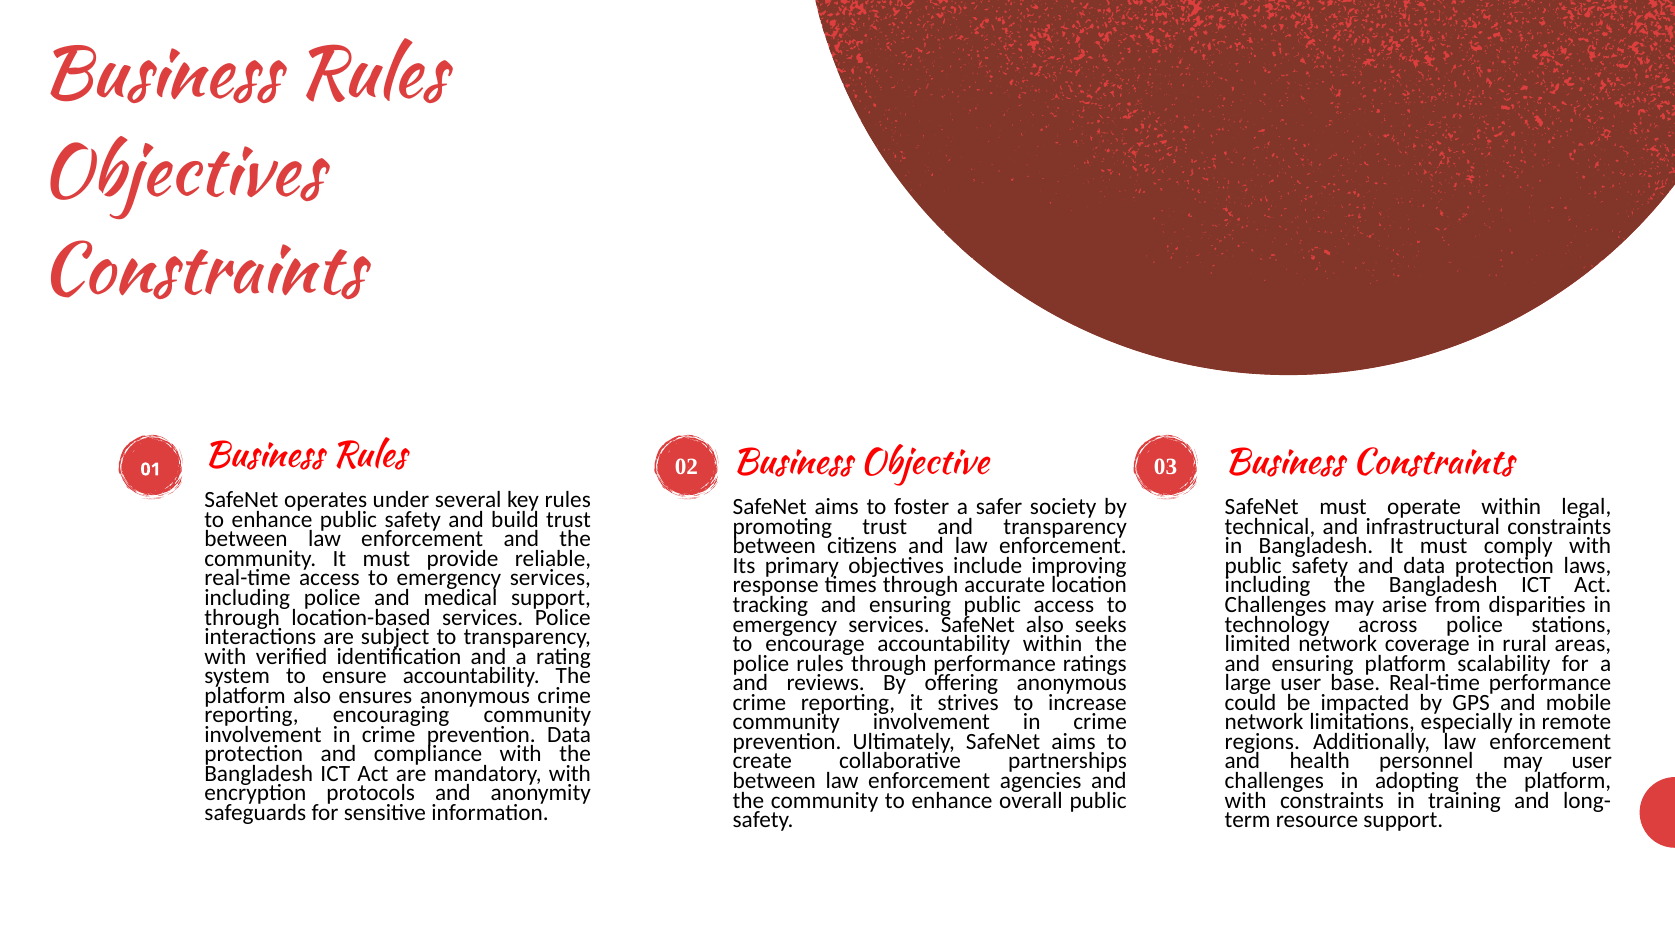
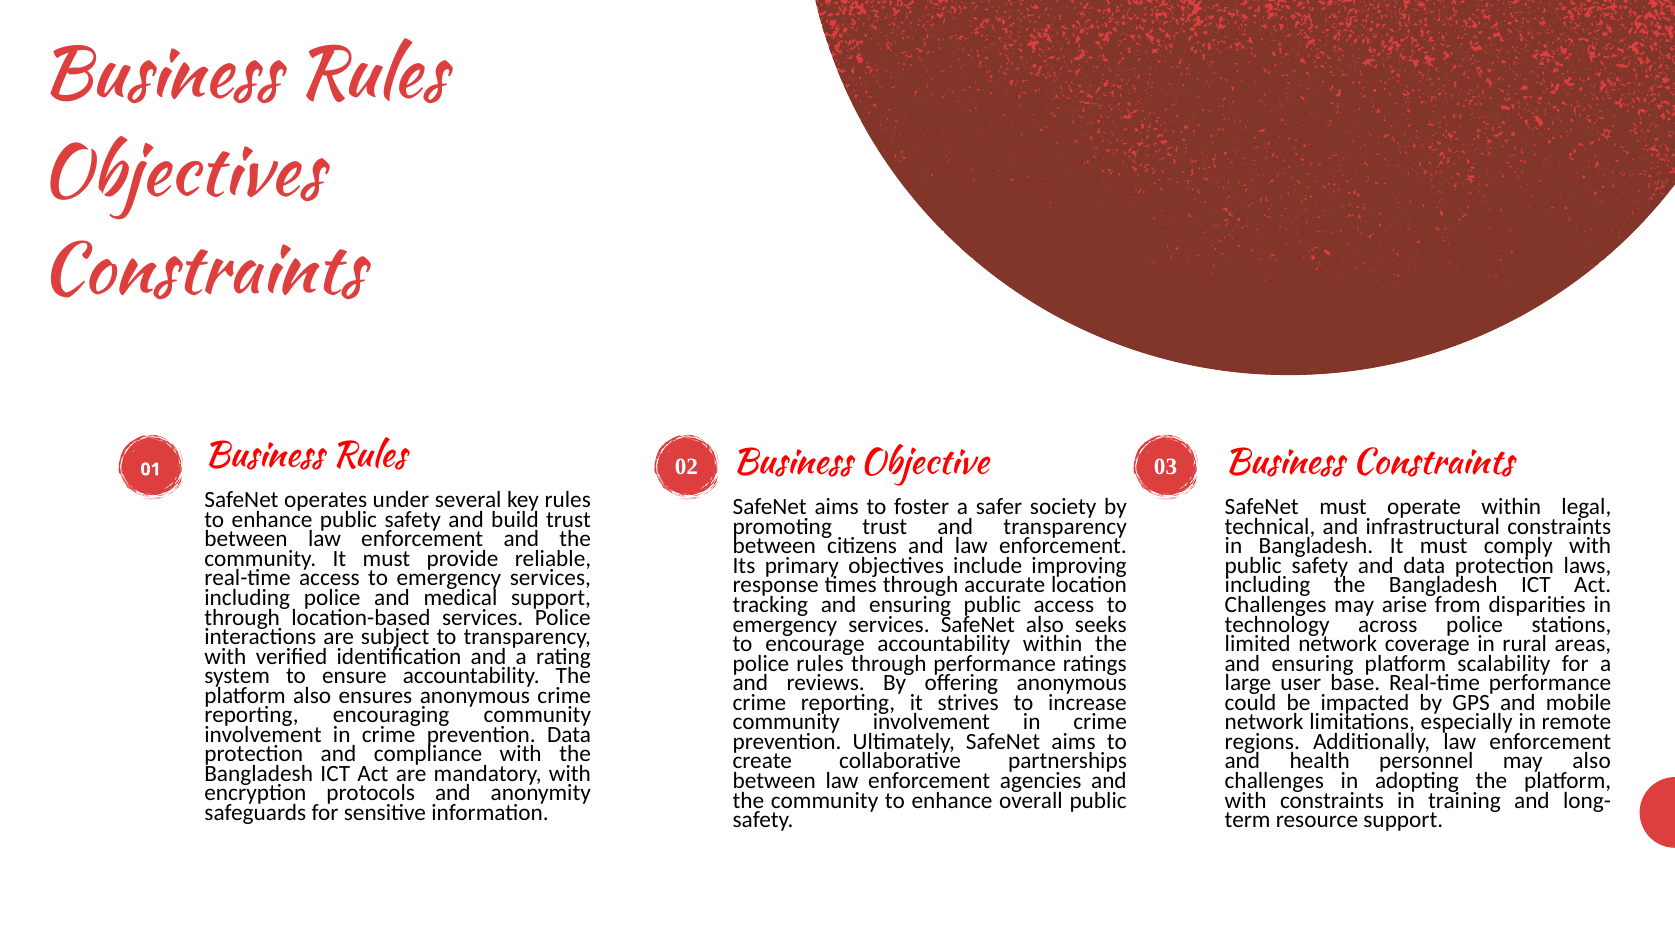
may user: user -> also
